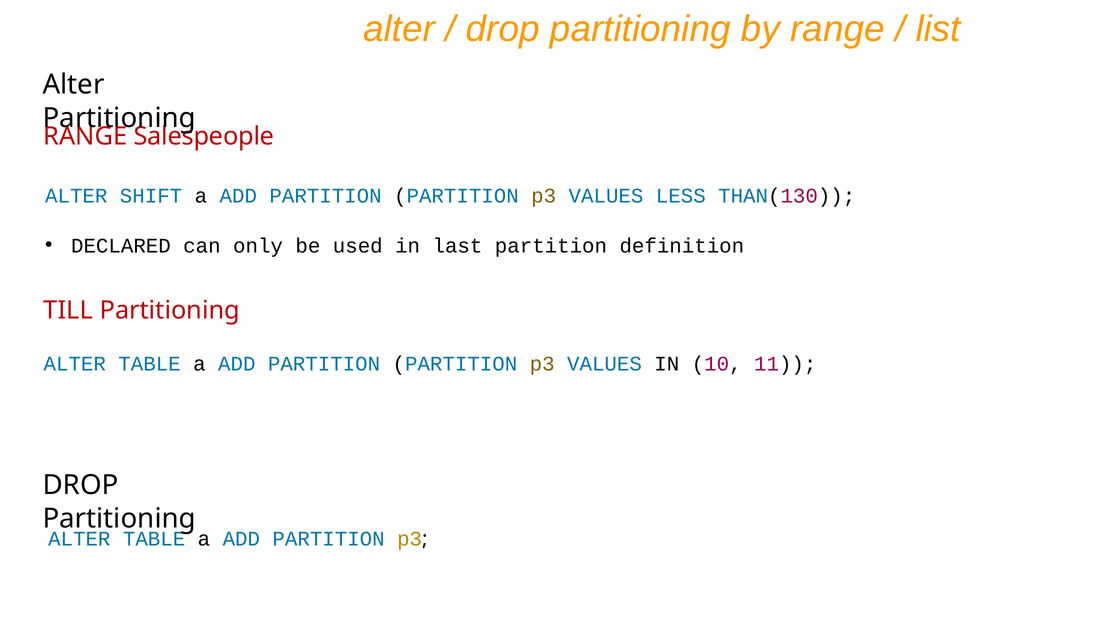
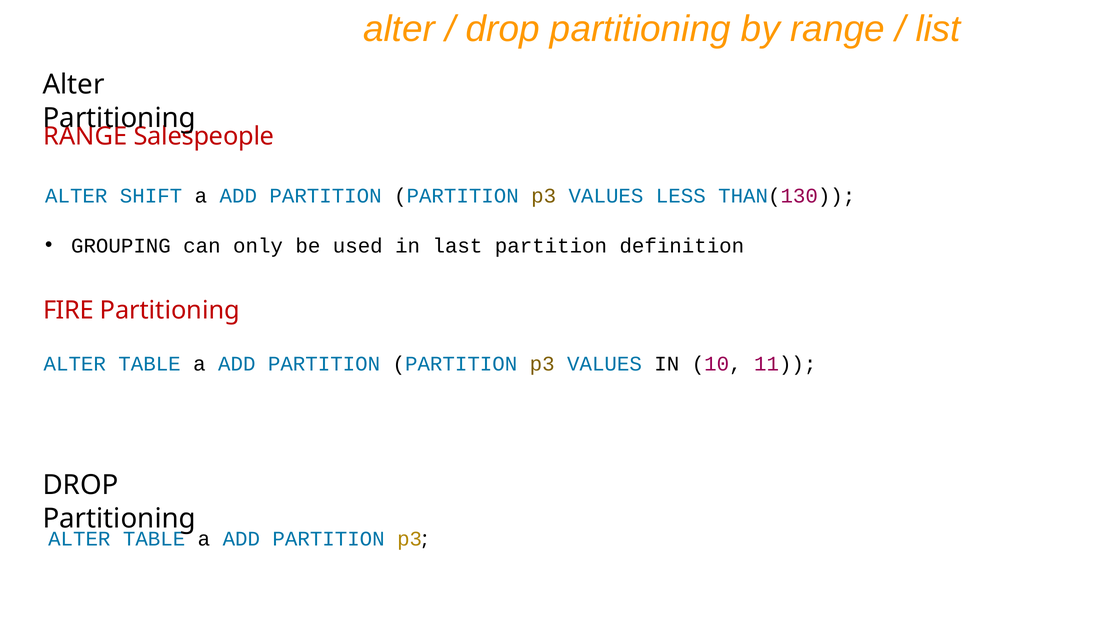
DECLARED: DECLARED -> GROUPING
TILL: TILL -> FIRE
